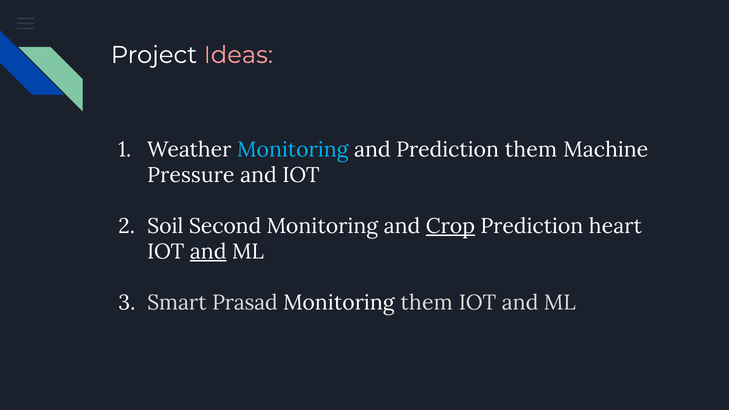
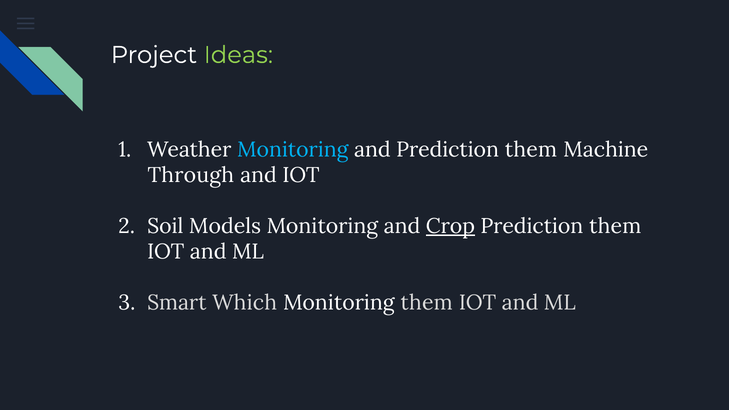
Ideas colour: pink -> light green
Pressure: Pressure -> Through
Second: Second -> Models
heart at (615, 226): heart -> them
and at (208, 252) underline: present -> none
Prasad: Prasad -> Which
